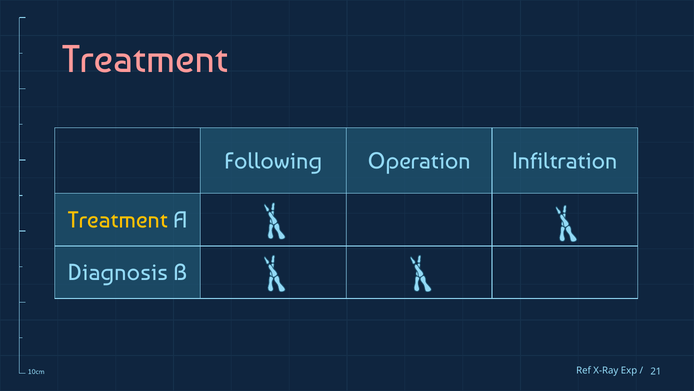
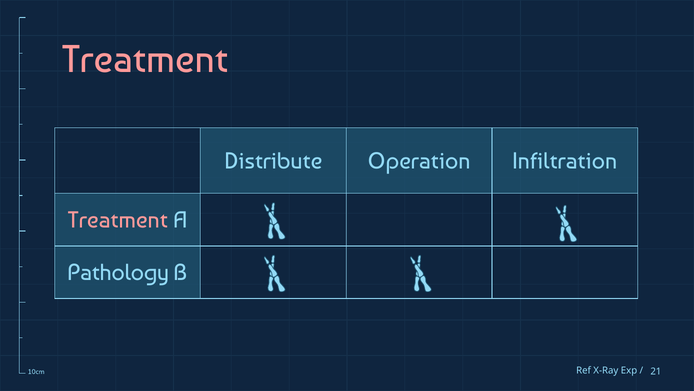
Following: Following -> Distribute
Treatment at (118, 220) colour: yellow -> pink
Diagnosis: Diagnosis -> Pathology
